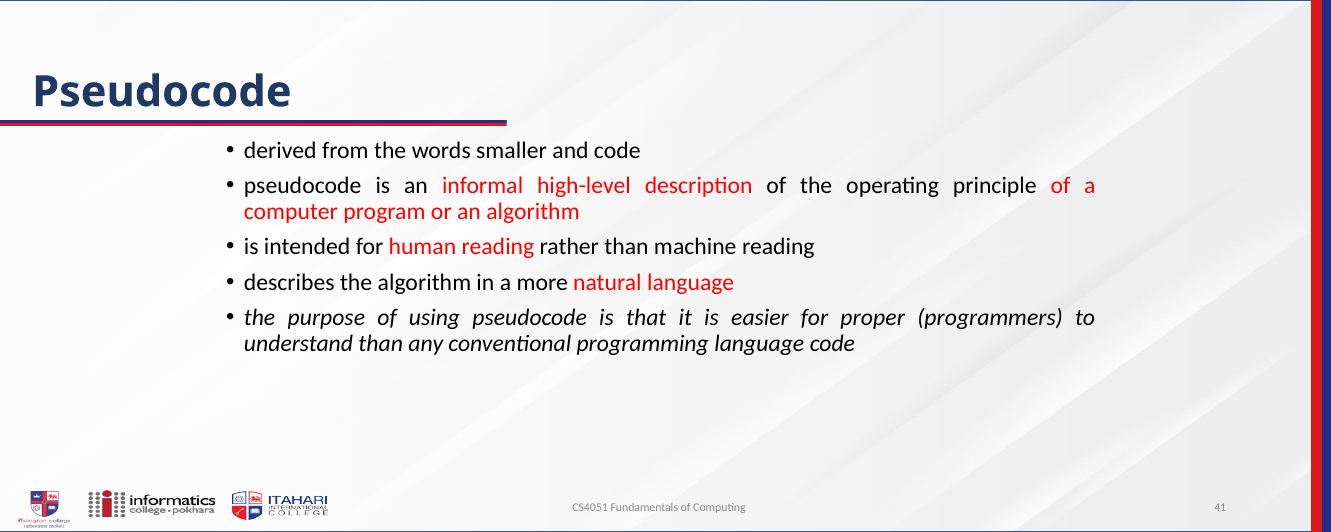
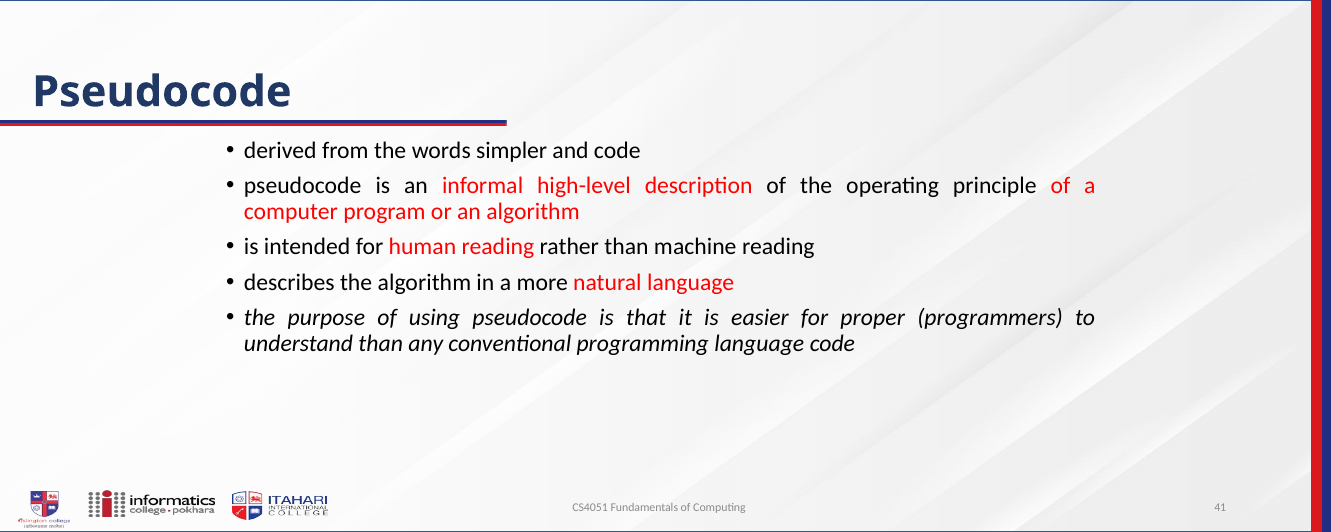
smaller: smaller -> simpler
